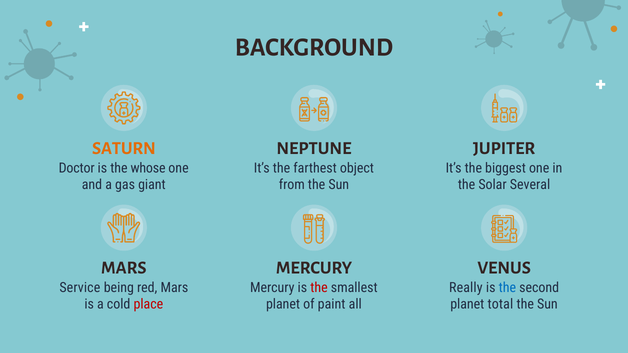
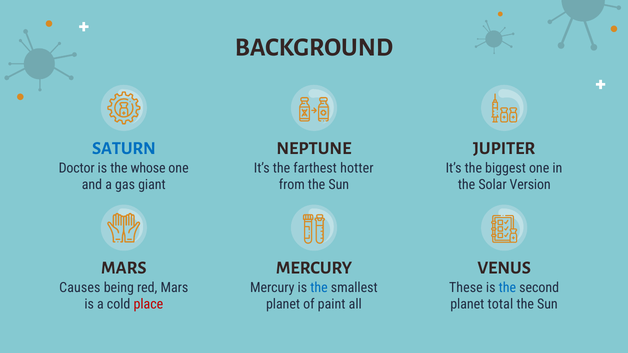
SATURN colour: orange -> blue
object: object -> hotter
Several: Several -> Version
Service: Service -> Causes
the at (319, 288) colour: red -> blue
Really: Really -> These
